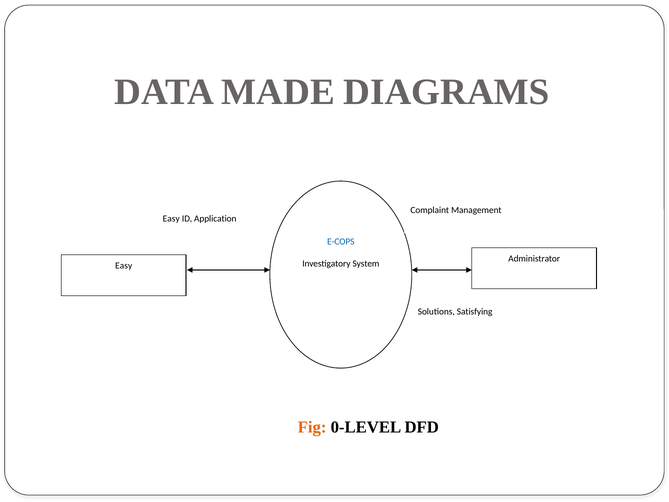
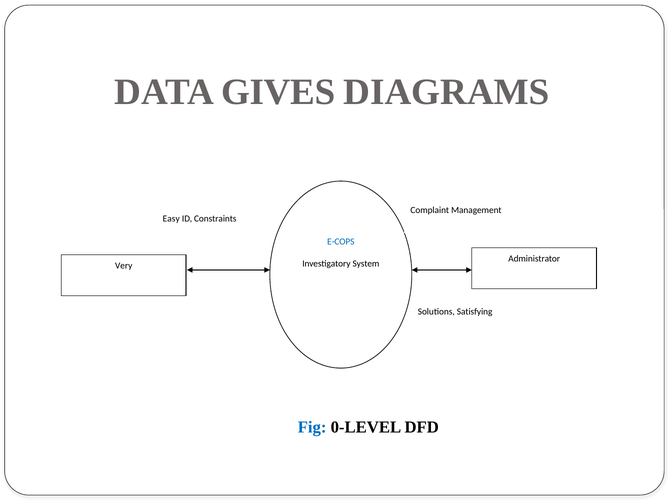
MADE: MADE -> GIVES
Application: Application -> Constraints
Easy at (124, 265): Easy -> Very
Fig colour: orange -> blue
